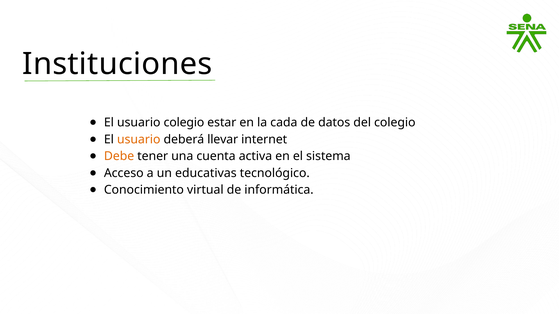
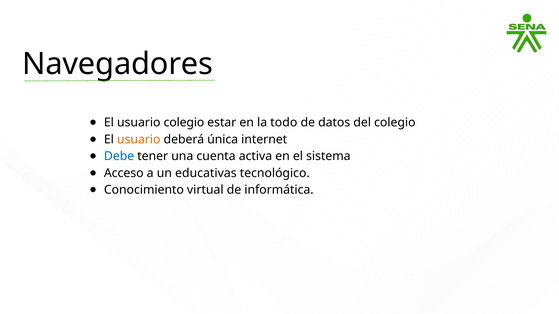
Instituciones: Instituciones -> Navegadores
cada: cada -> todo
llevar: llevar -> única
Debe colour: orange -> blue
